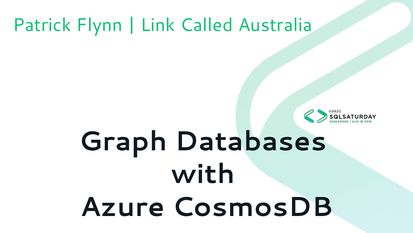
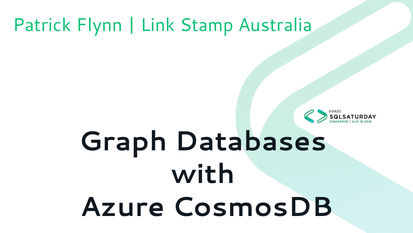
Called: Called -> Stamp
